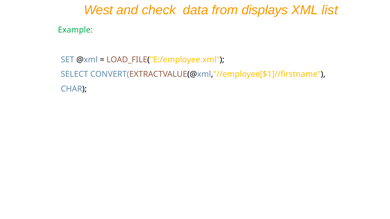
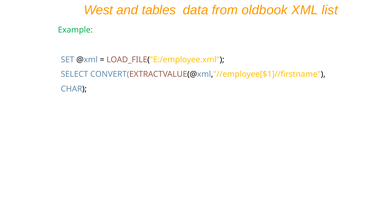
check: check -> tables
displays: displays -> oldbook
